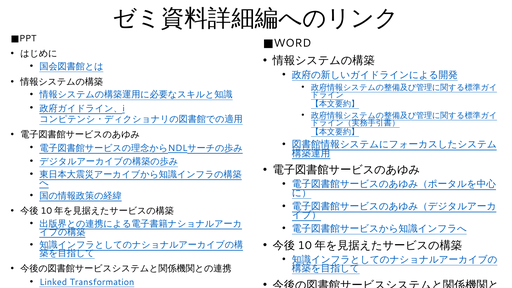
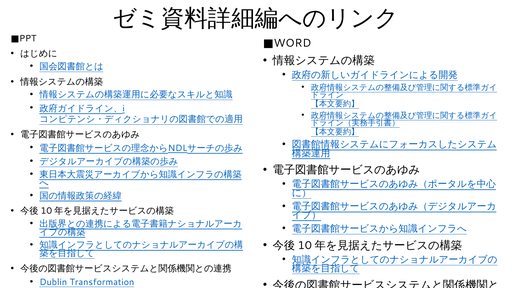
Linked: Linked -> Dublin
